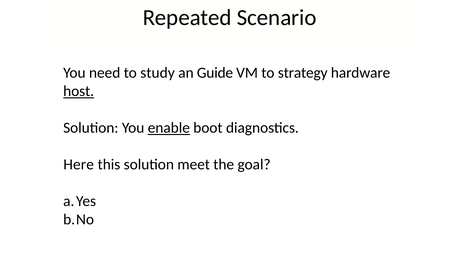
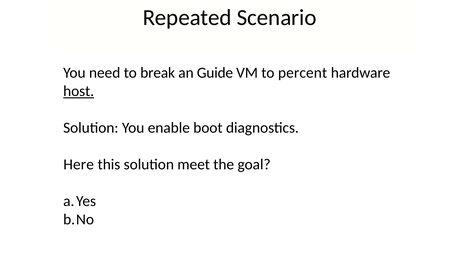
study: study -> break
strategy: strategy -> percent
enable underline: present -> none
